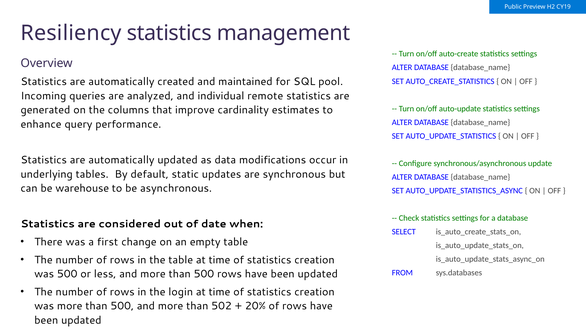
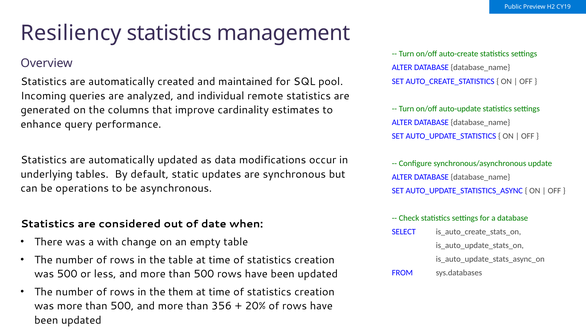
warehouse: warehouse -> operations
first: first -> with
login: login -> them
502: 502 -> 356
